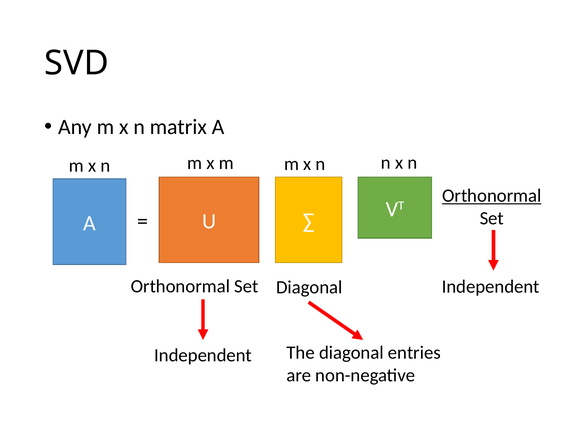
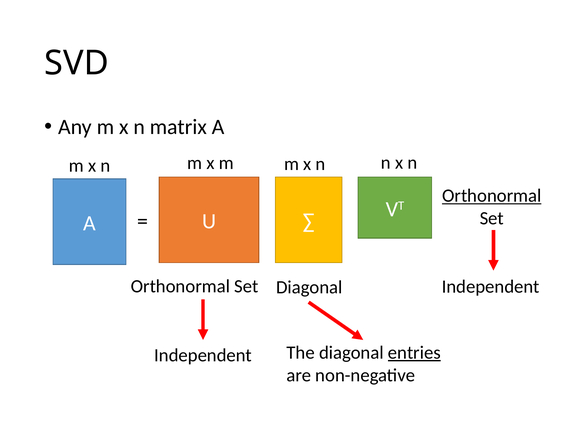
entries underline: none -> present
